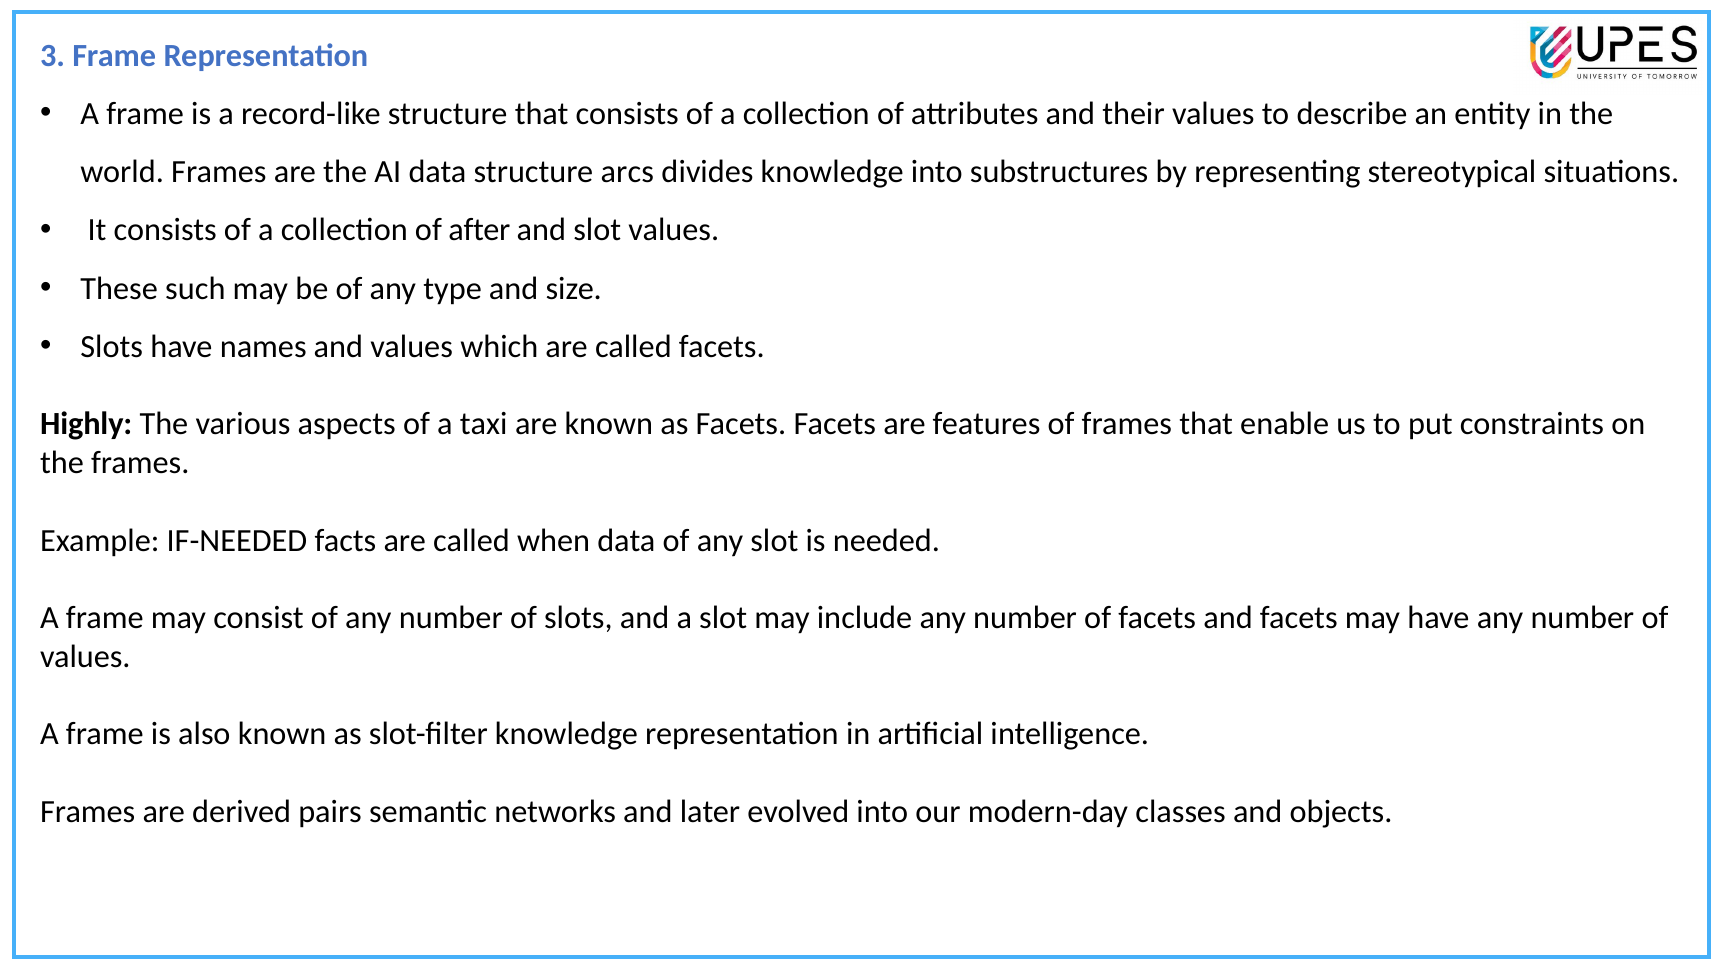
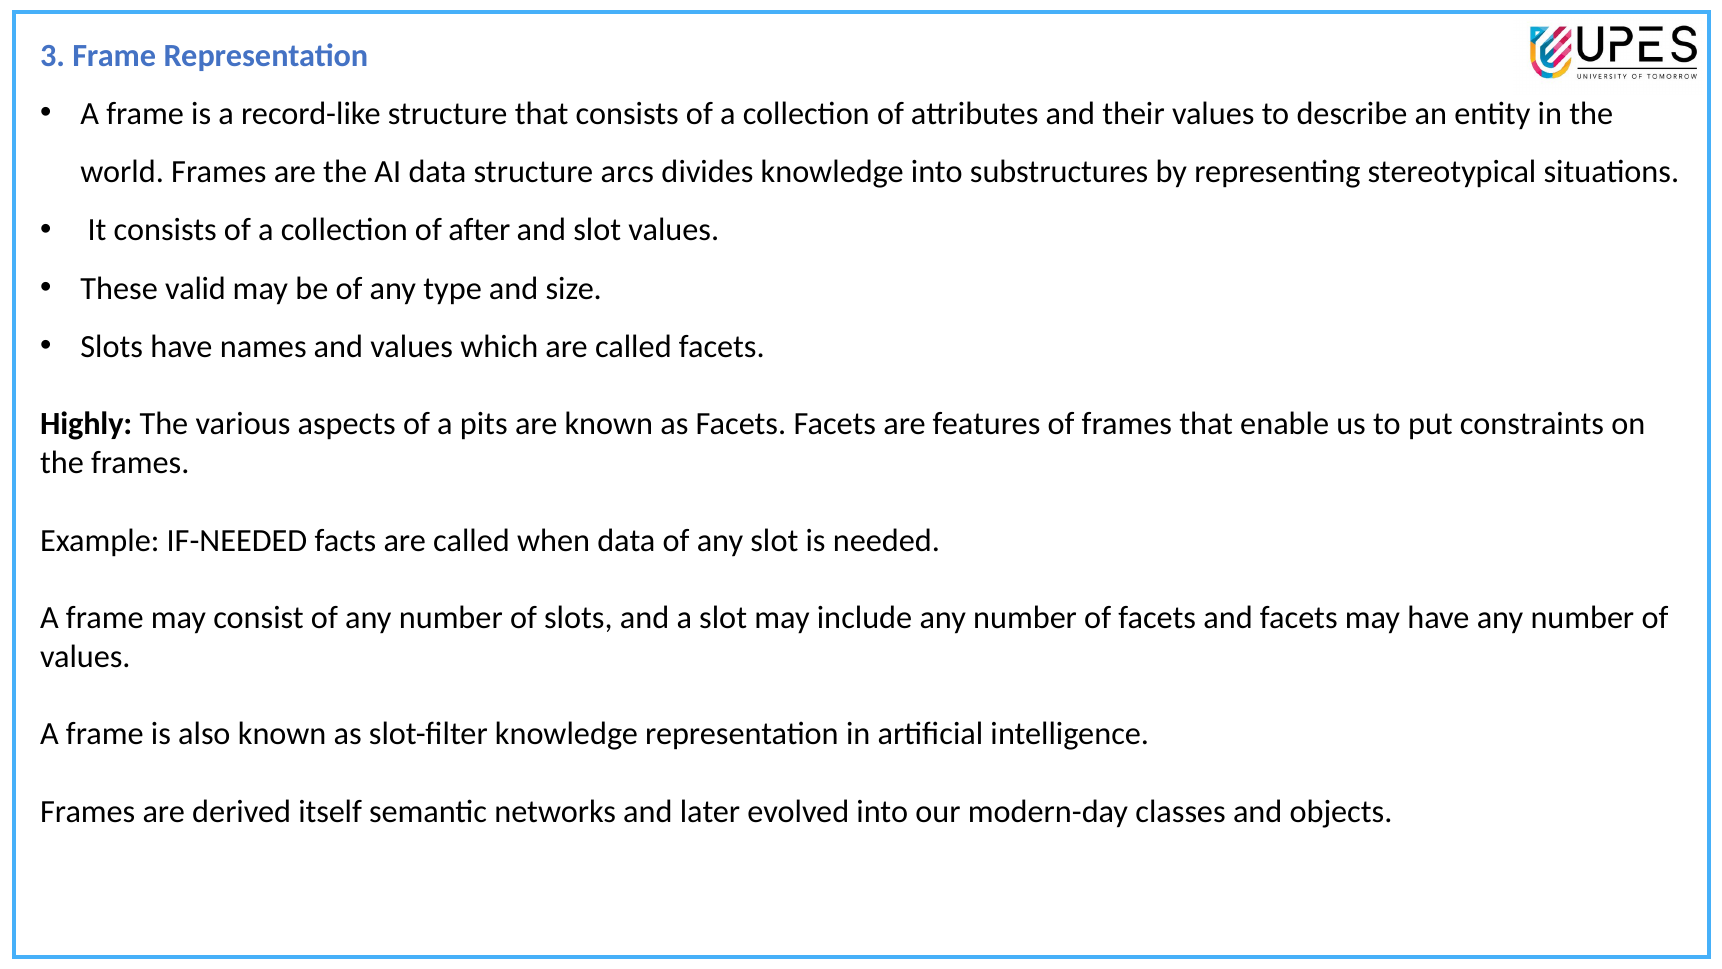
such: such -> valid
taxi: taxi -> pits
pairs: pairs -> itself
